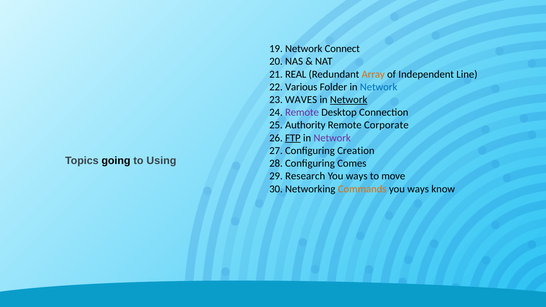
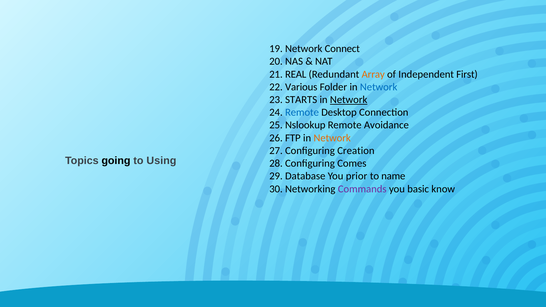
Line: Line -> First
WAVES: WAVES -> STARTS
Remote at (302, 112) colour: purple -> blue
Authority: Authority -> Nslookup
Corporate: Corporate -> Avoidance
FTP underline: present -> none
Network at (332, 138) colour: purple -> orange
Research: Research -> Database
ways at (357, 176): ways -> prior
move: move -> name
Commands colour: orange -> purple
ways at (418, 189): ways -> basic
